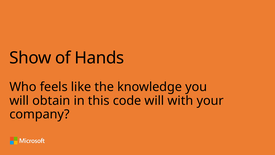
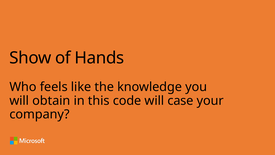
with: with -> case
